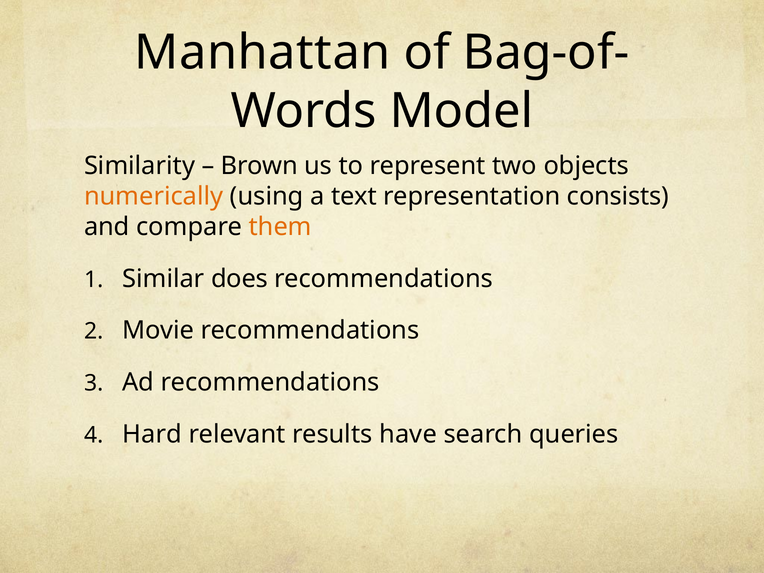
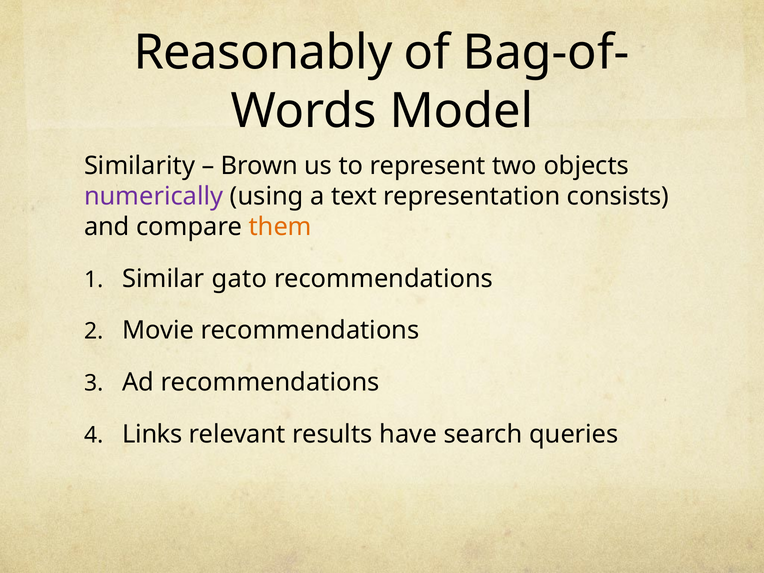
Manhattan: Manhattan -> Reasonably
numerically colour: orange -> purple
does: does -> gato
Hard: Hard -> Links
